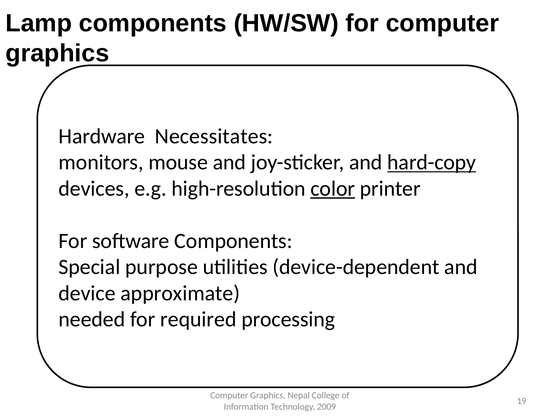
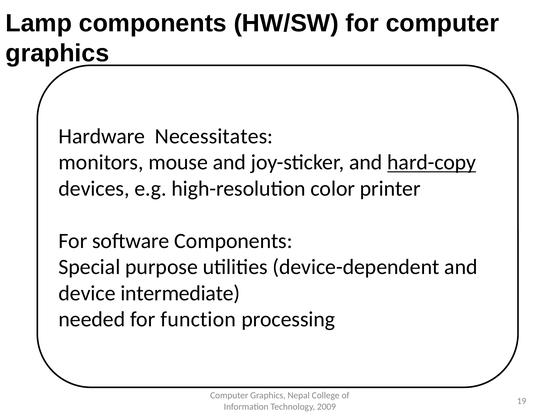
color underline: present -> none
approximate: approximate -> intermediate
required: required -> function
